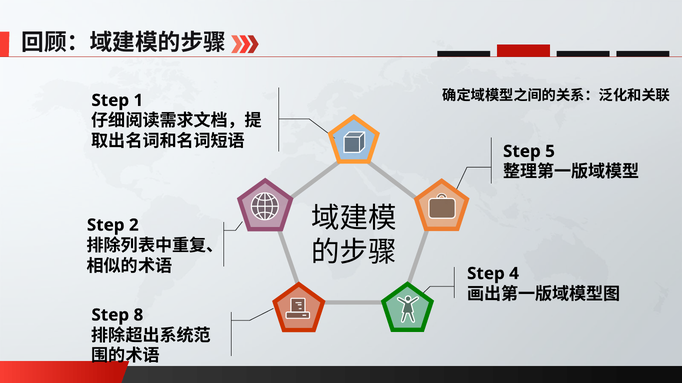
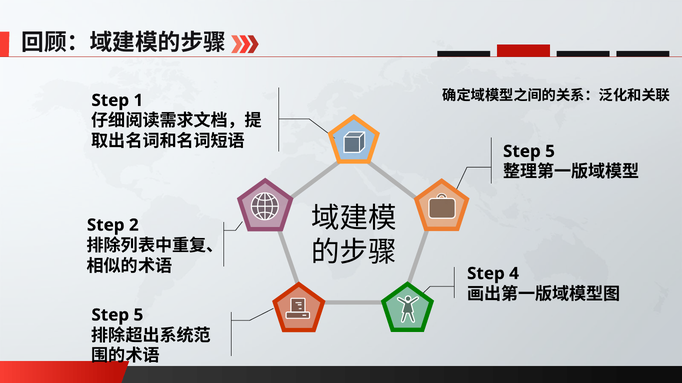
8 at (138, 315): 8 -> 5
